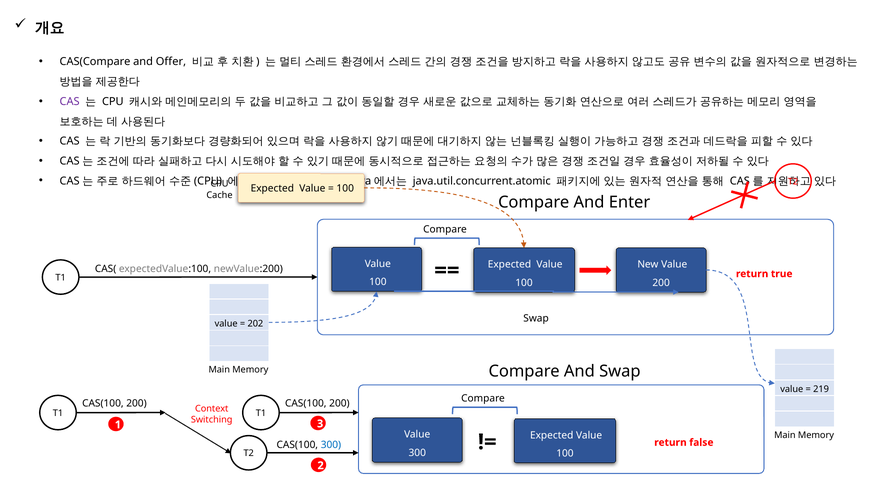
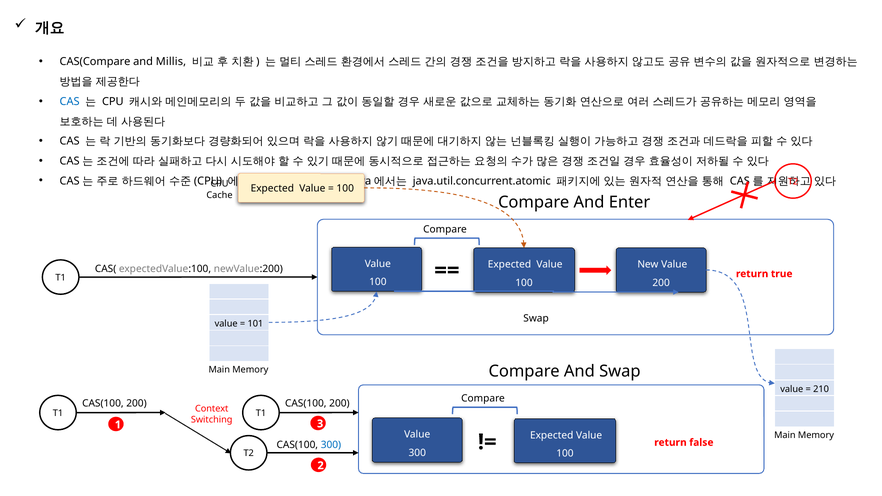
Offer: Offer -> Millis
CAS at (70, 102) colour: purple -> blue
202: 202 -> 101
219: 219 -> 210
